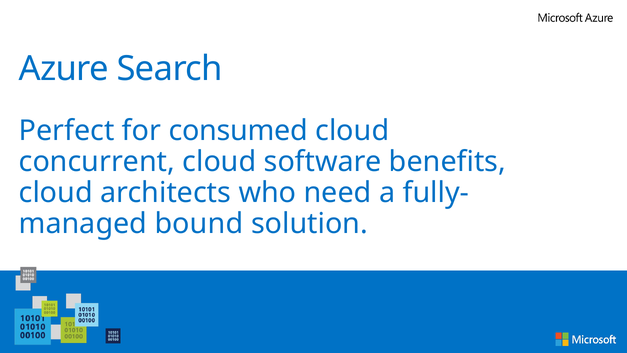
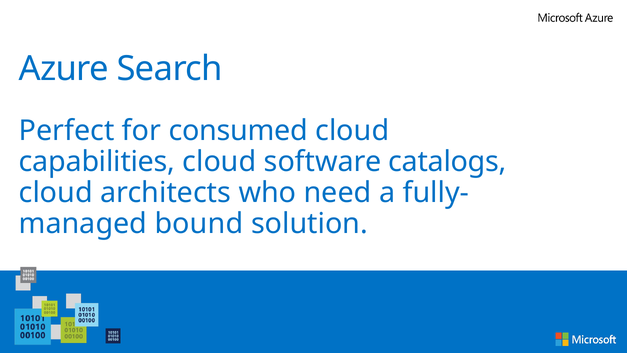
concurrent: concurrent -> capabilities
benefits: benefits -> catalogs
